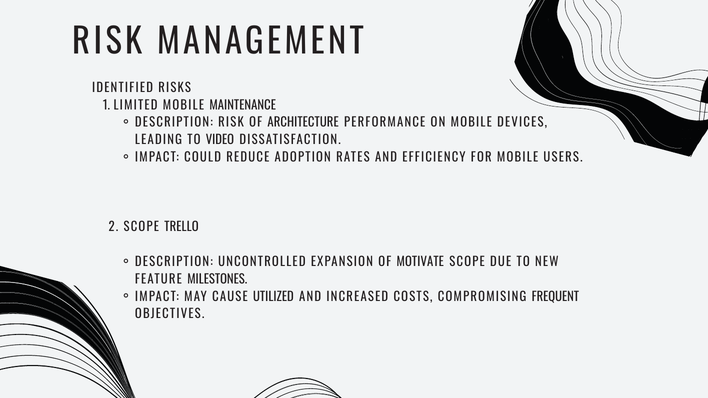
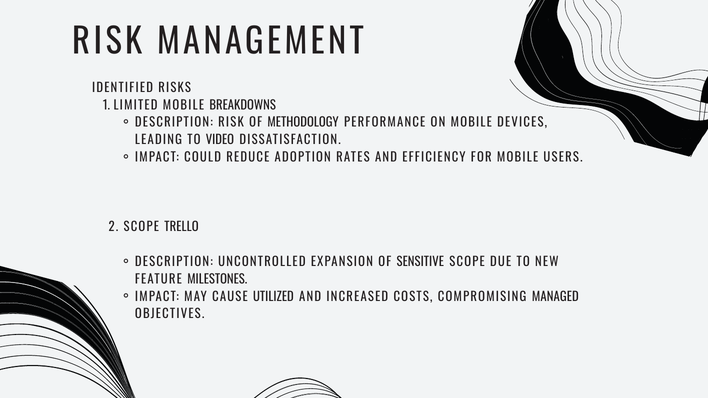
MAINTENANCE: MAINTENANCE -> BREAKDOWNS
ARCHITECTURE: ARCHITECTURE -> METHODOLOGY
MOTIVATE: MOTIVATE -> SENSITIVE
FREQUENT: FREQUENT -> MANAGED
